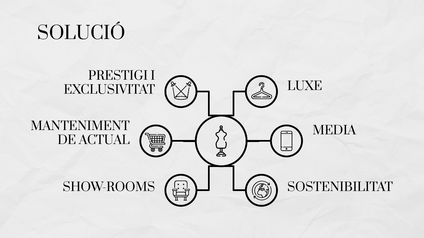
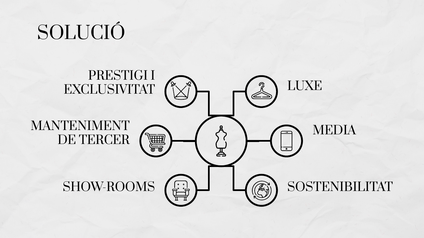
ACTUAL: ACTUAL -> TERCER
